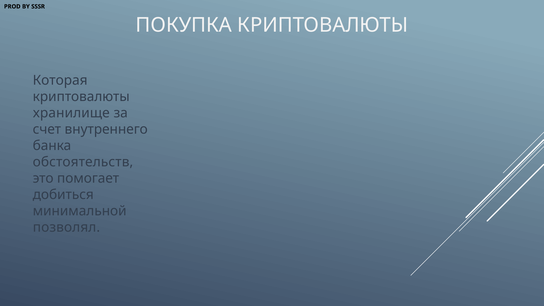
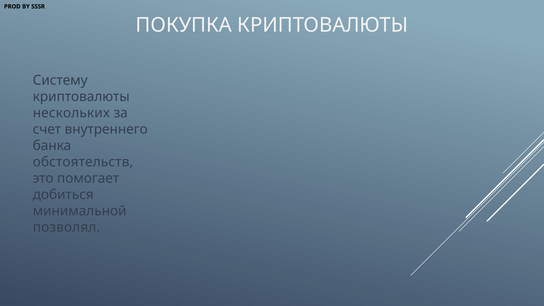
Которая: Которая -> Систему
хранилище: хранилище -> нескольких
